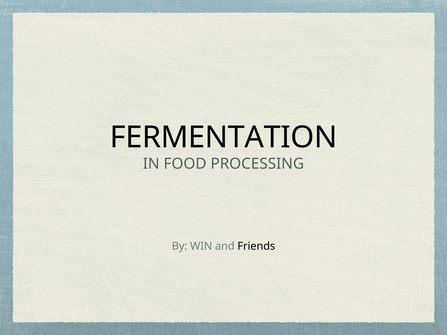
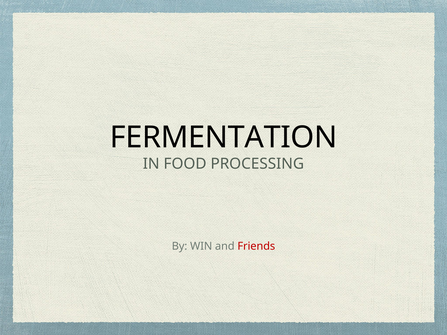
Friends colour: black -> red
